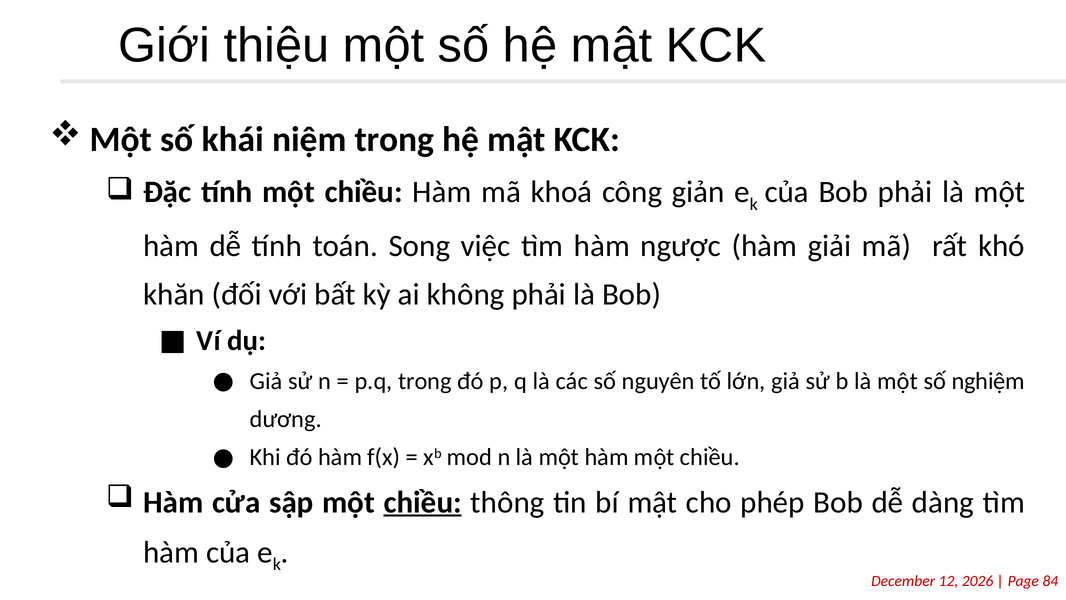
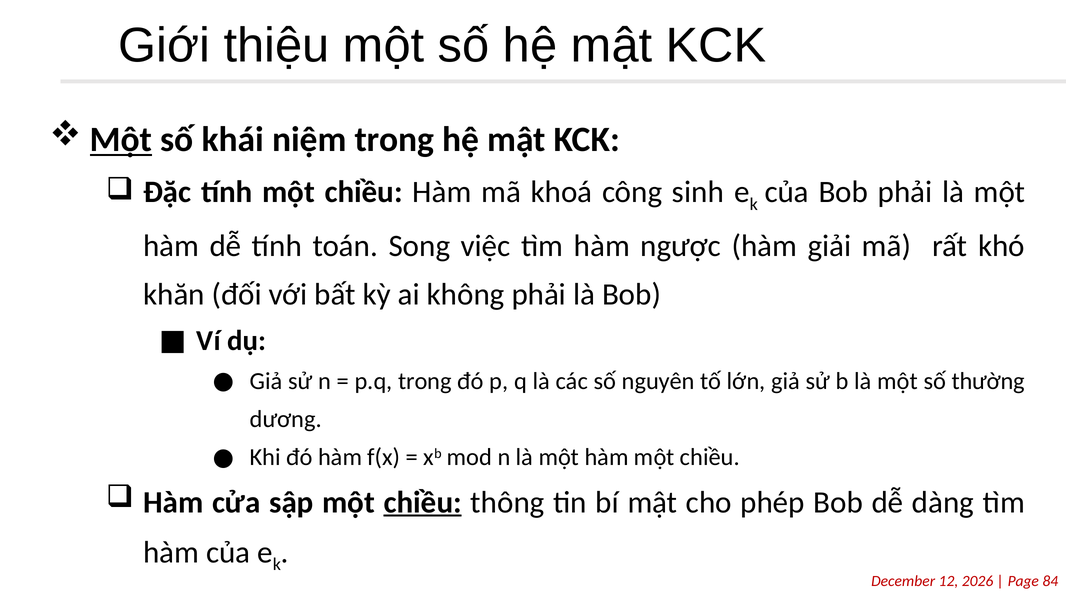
Một at (121, 140) underline: none -> present
giản: giản -> sinh
nghiệm: nghiệm -> thường
